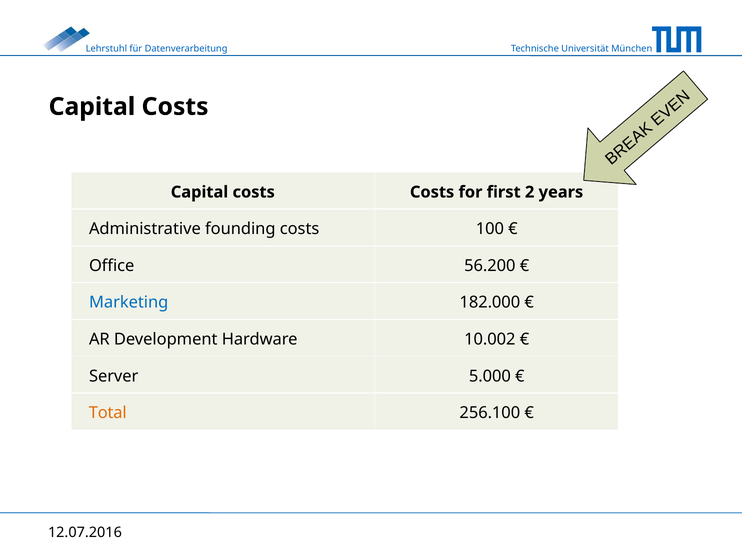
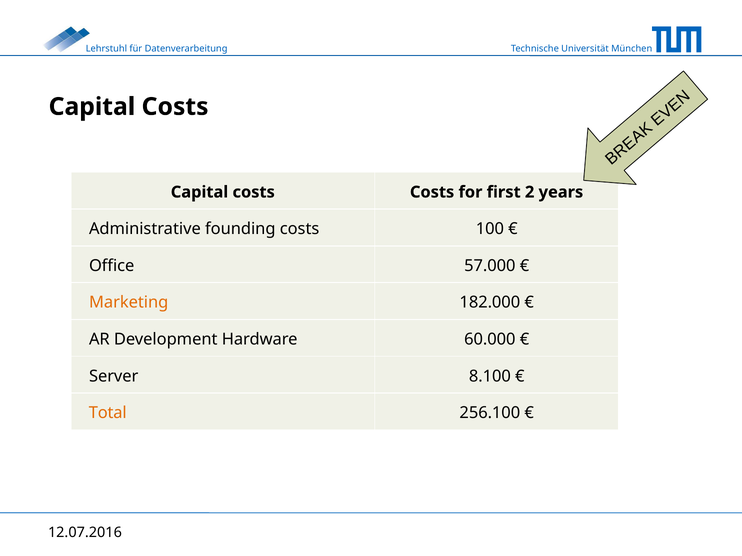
56.200: 56.200 -> 57.000
Marketing colour: blue -> orange
10.002: 10.002 -> 60.000
5.000: 5.000 -> 8.100
